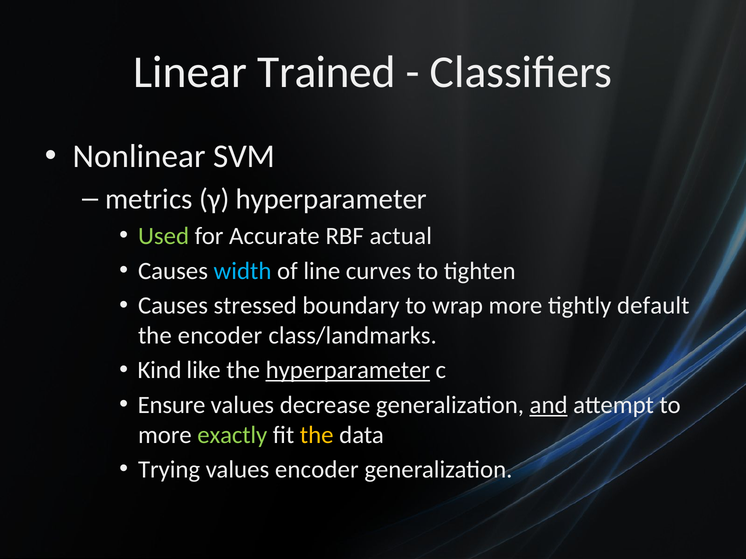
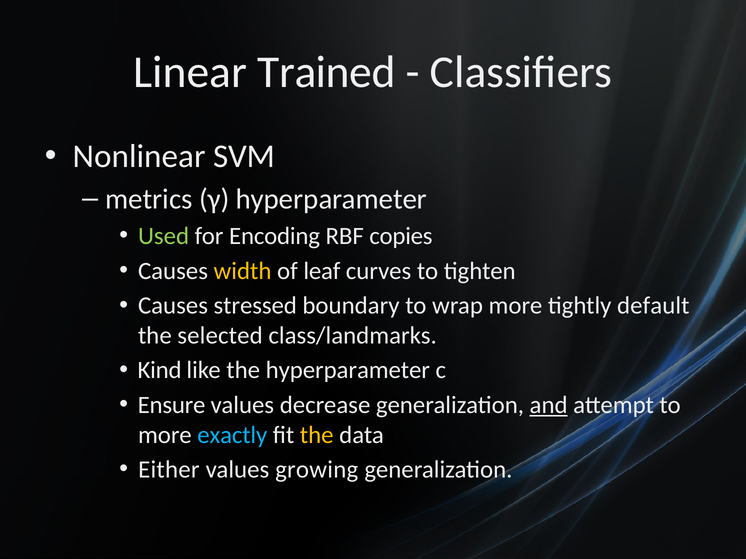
Accurate: Accurate -> Encoding
actual: actual -> copies
width colour: light blue -> yellow
line: line -> leaf
the encoder: encoder -> selected
hyperparameter at (348, 371) underline: present -> none
exactly colour: light green -> light blue
Trying: Trying -> Either
values encoder: encoder -> growing
